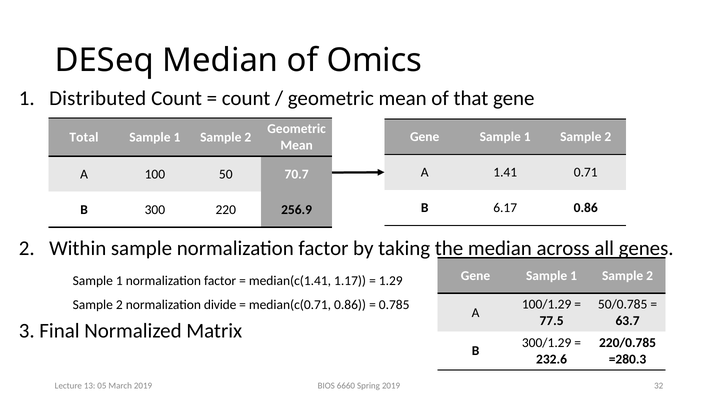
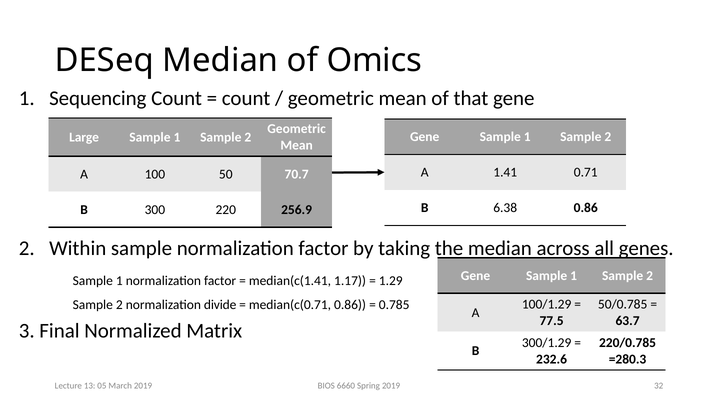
Distributed: Distributed -> Sequencing
Total: Total -> Large
6.17: 6.17 -> 6.38
